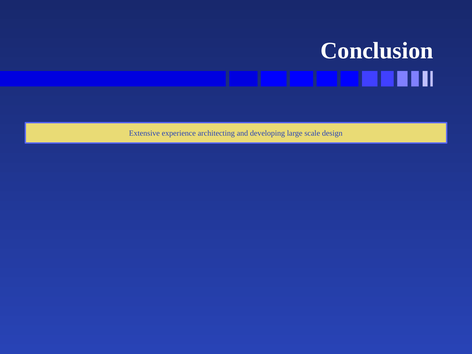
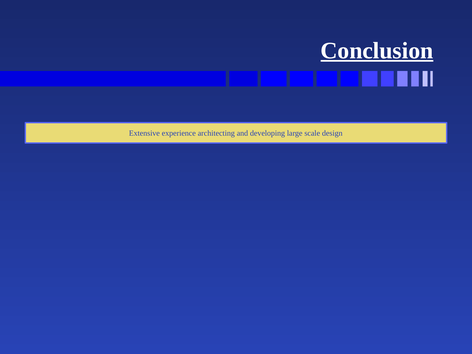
Conclusion underline: none -> present
